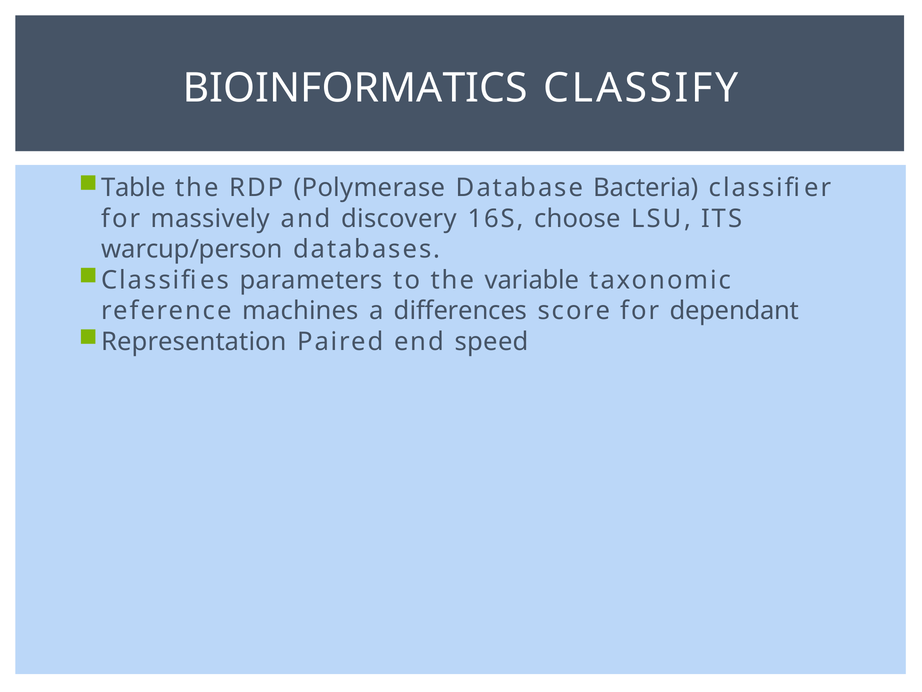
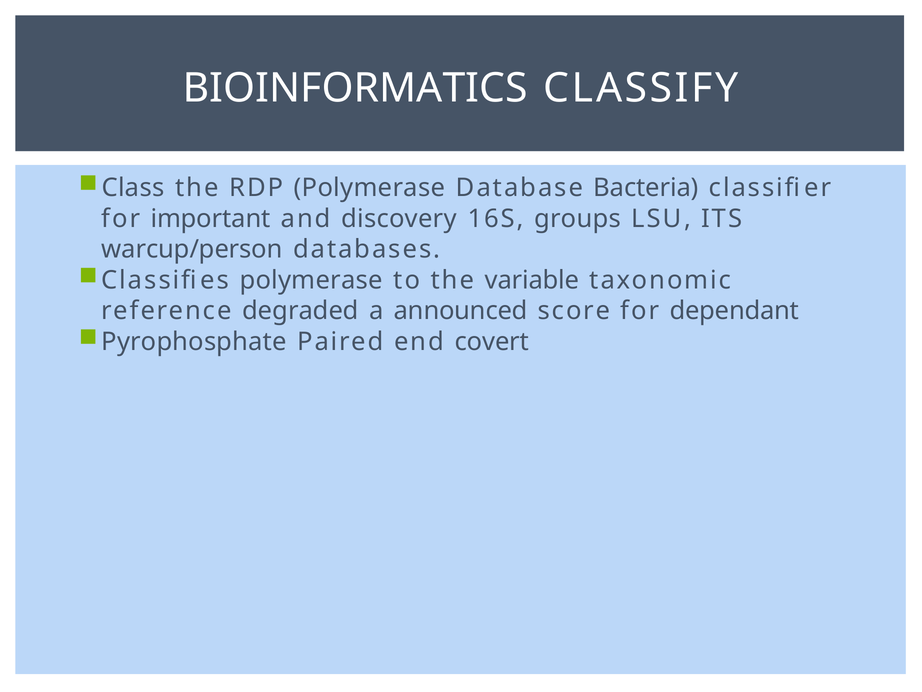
Table: Table -> Class
massively: massively -> important
choose: choose -> groups
Classifies parameters: parameters -> polymerase
machines: machines -> degraded
differences: differences -> announced
Representation: Representation -> Pyrophosphate
speed: speed -> covert
